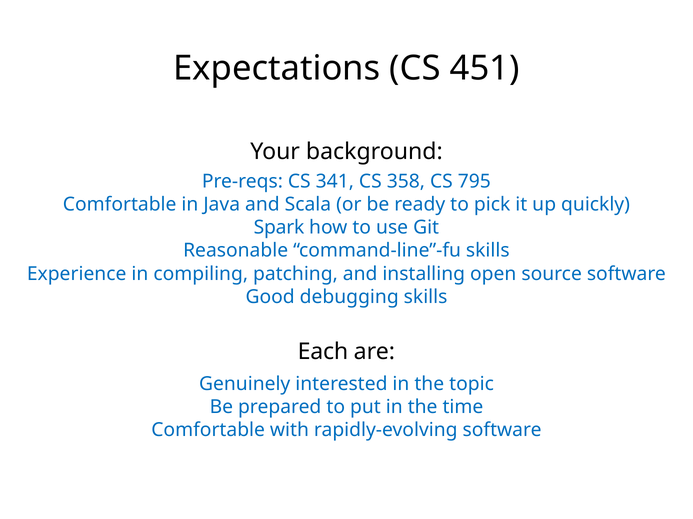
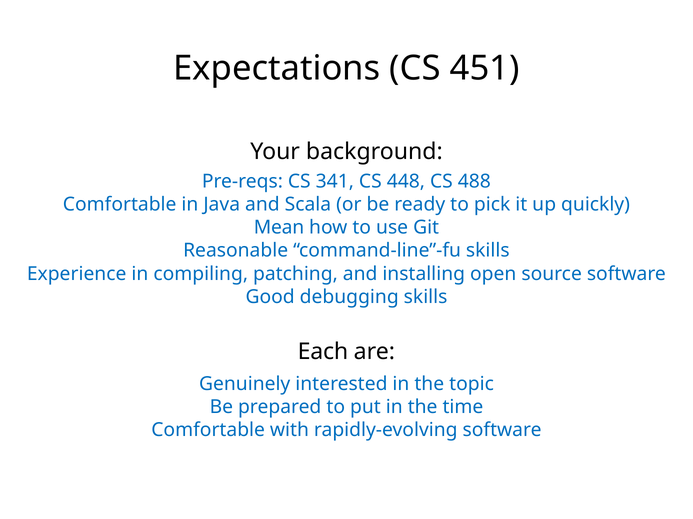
358: 358 -> 448
795: 795 -> 488
Spark: Spark -> Mean
